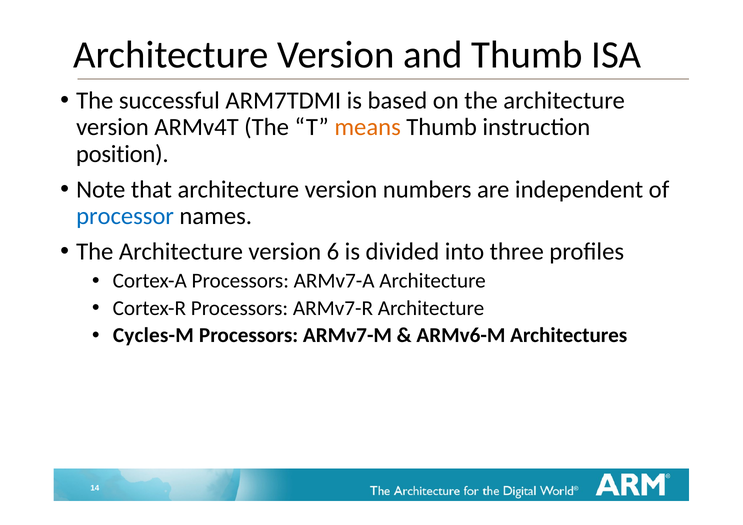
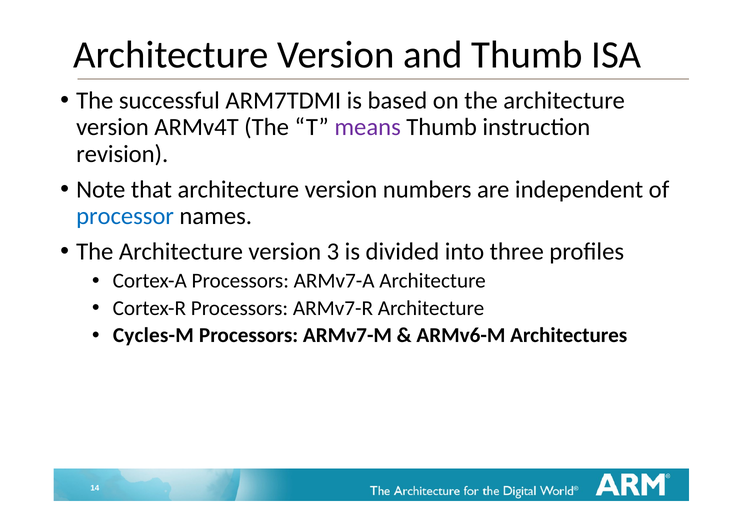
means colour: orange -> purple
position: position -> revision
6: 6 -> 3
